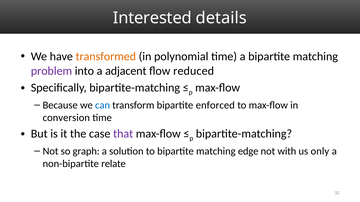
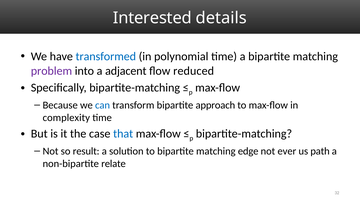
transformed colour: orange -> blue
enforced: enforced -> approach
conversion: conversion -> complexity
that colour: purple -> blue
graph: graph -> result
with: with -> ever
only: only -> path
